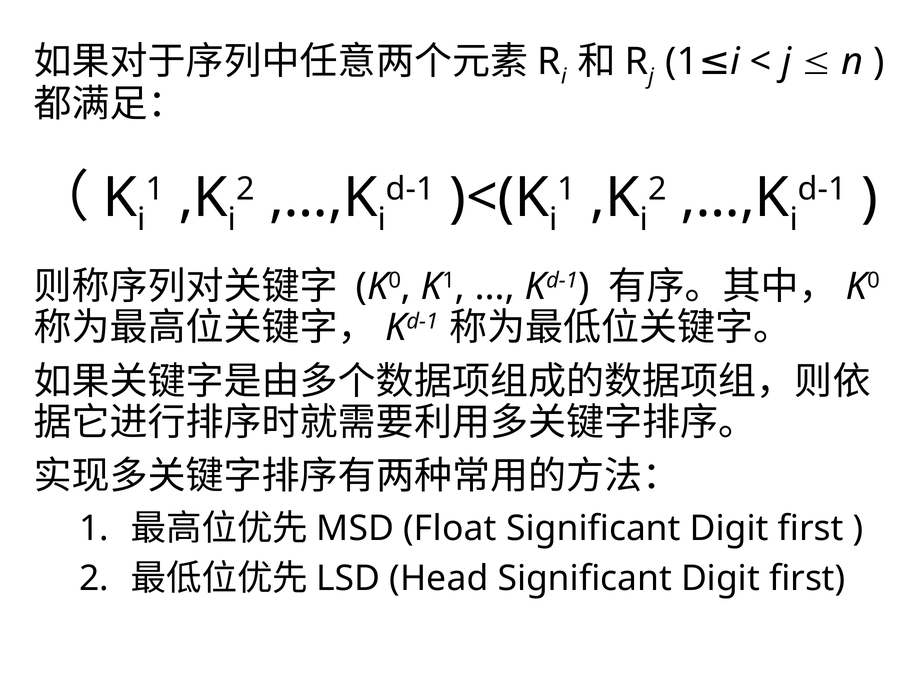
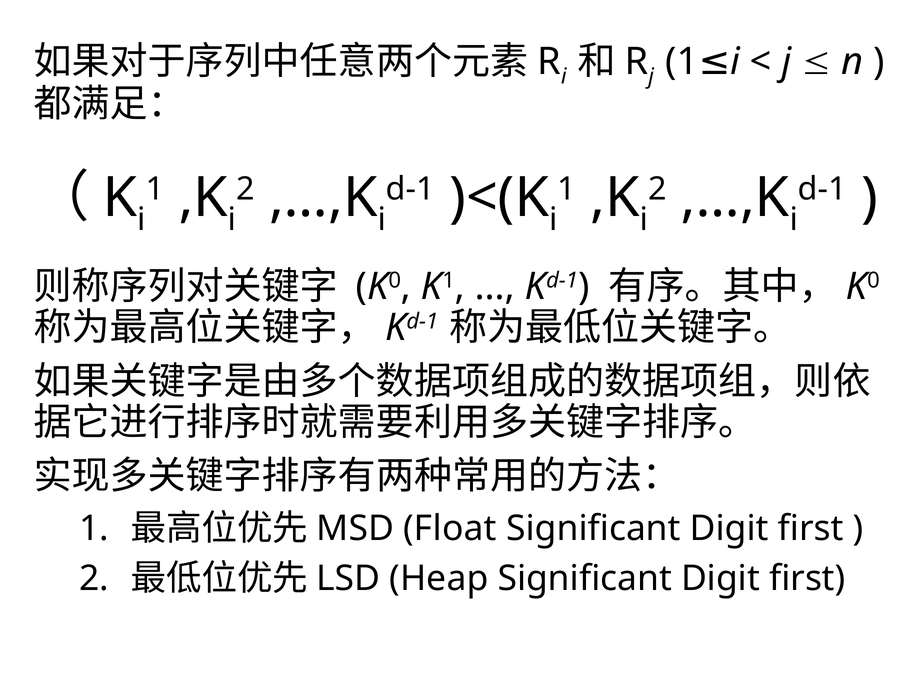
Head: Head -> Heap
